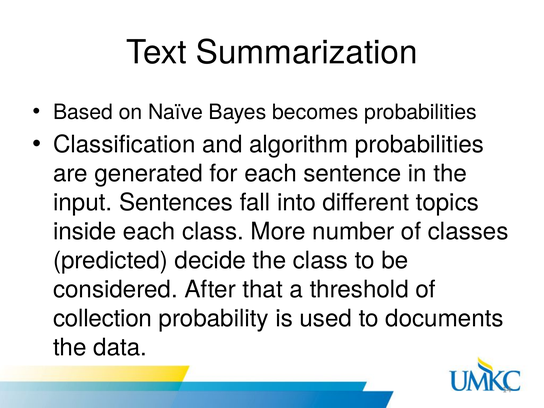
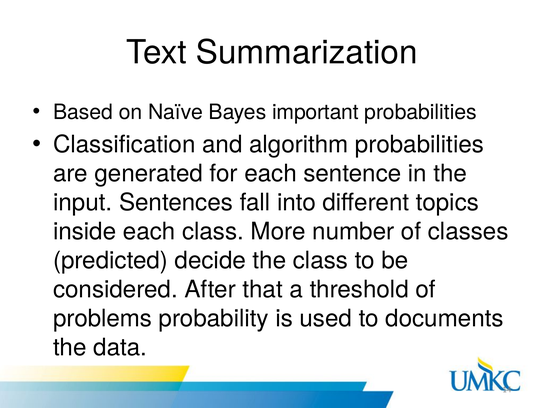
becomes: becomes -> important
collection: collection -> problems
